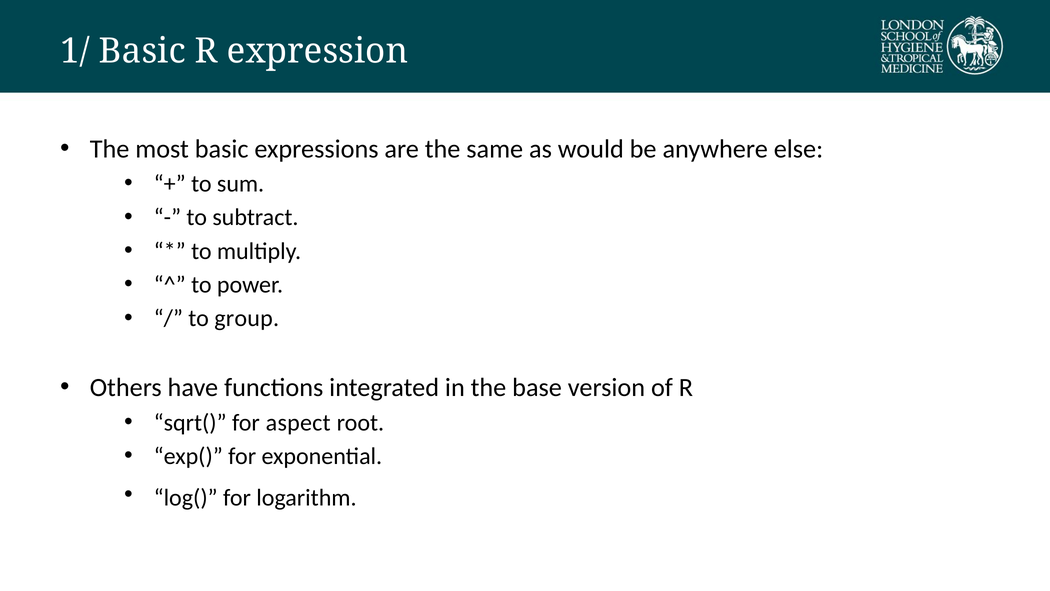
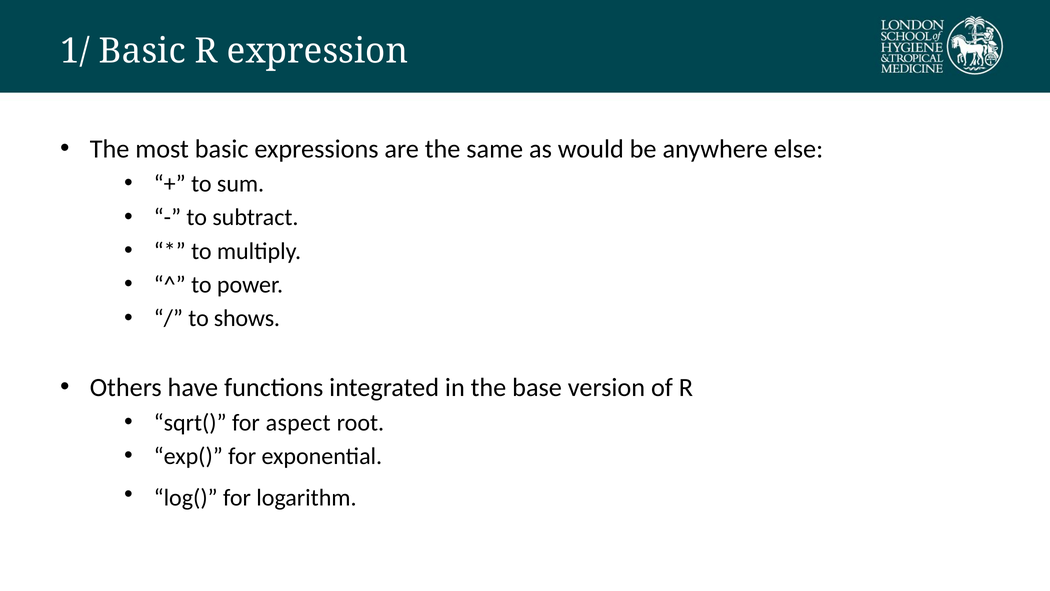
group: group -> shows
